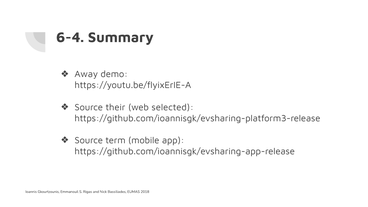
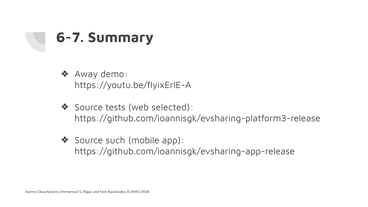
6-4: 6-4 -> 6-7
their: their -> tests
term: term -> such
